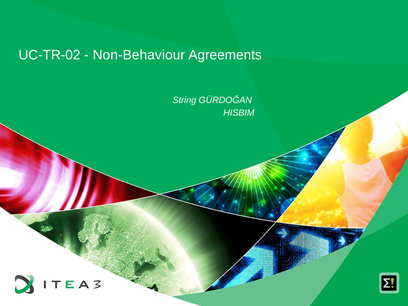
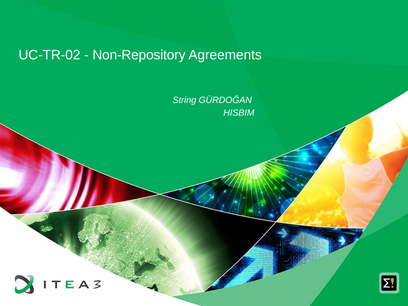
Non-Behaviour: Non-Behaviour -> Non-Repository
